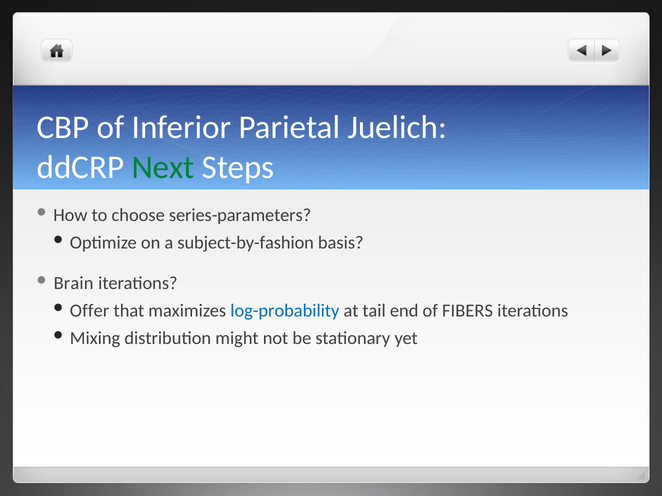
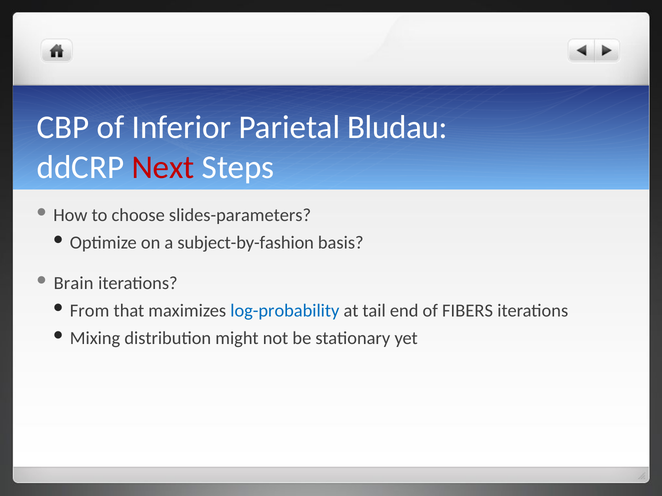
Juelich: Juelich -> Bludau
Next colour: green -> red
series-parameters: series-parameters -> slides-parameters
Offer: Offer -> From
